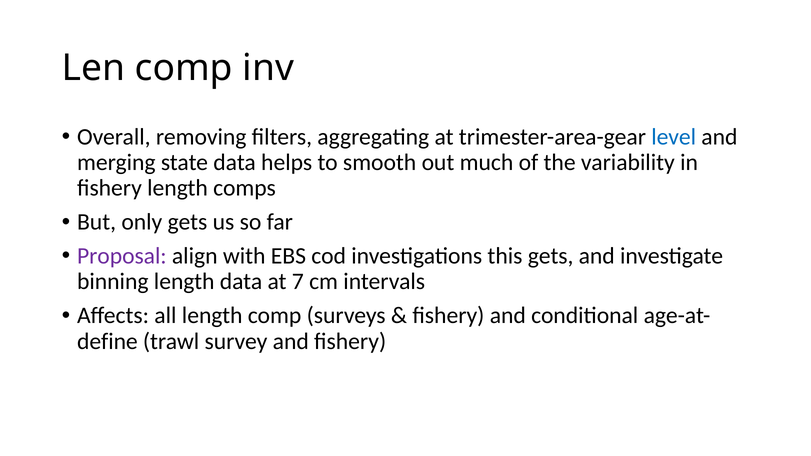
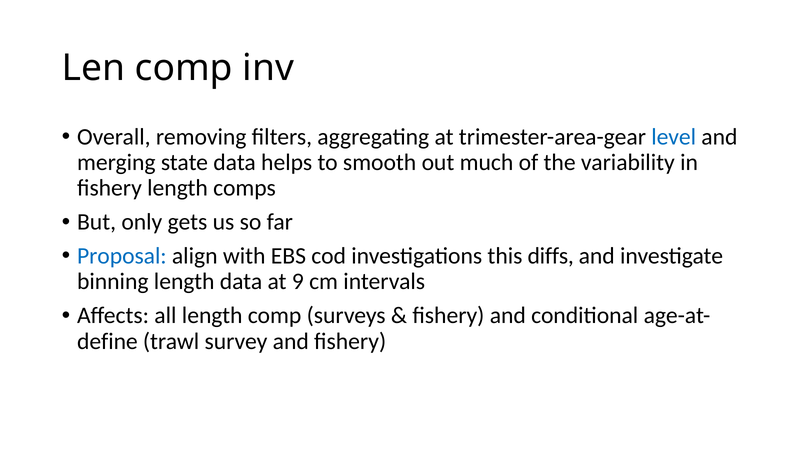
Proposal colour: purple -> blue
this gets: gets -> diffs
7: 7 -> 9
